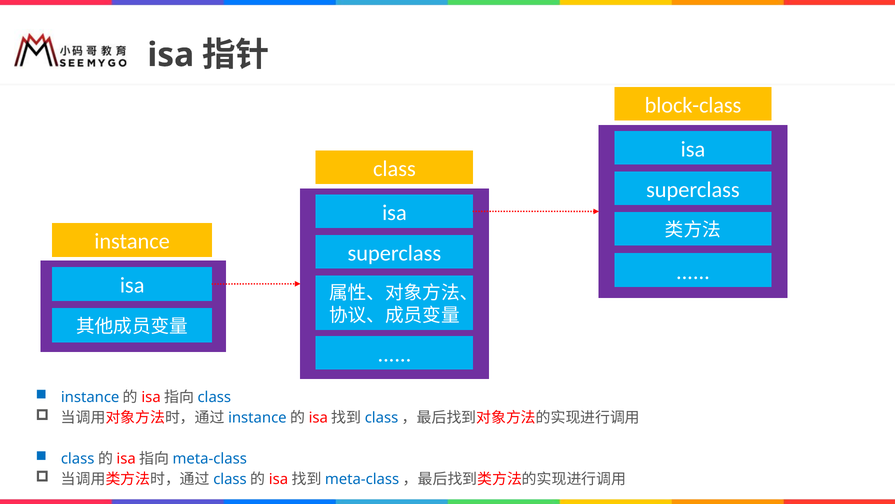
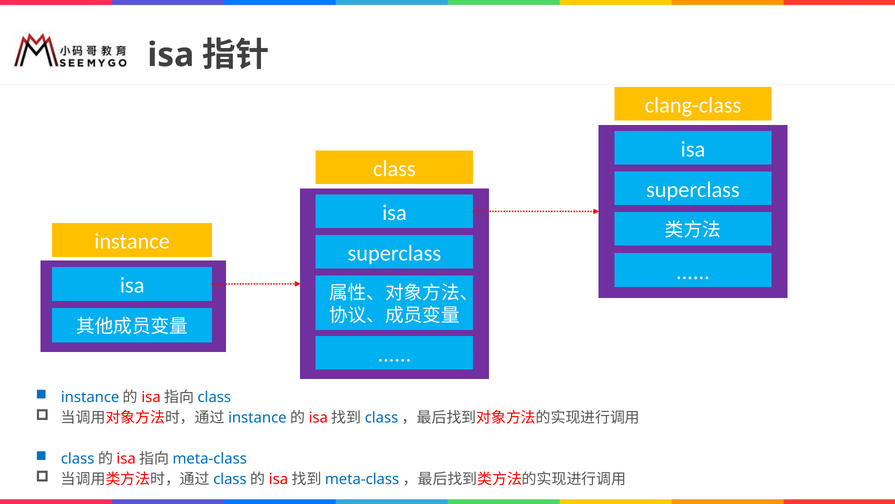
block-class: block-class -> clang-class
